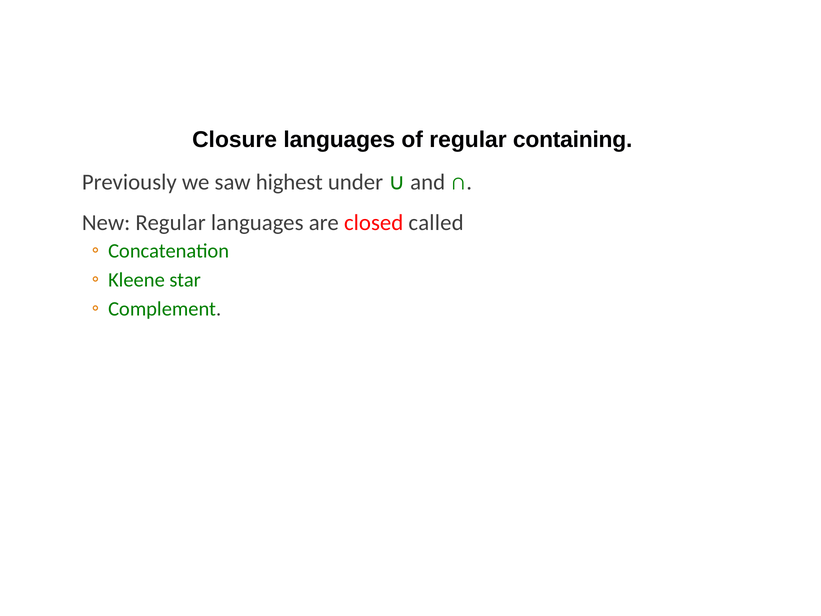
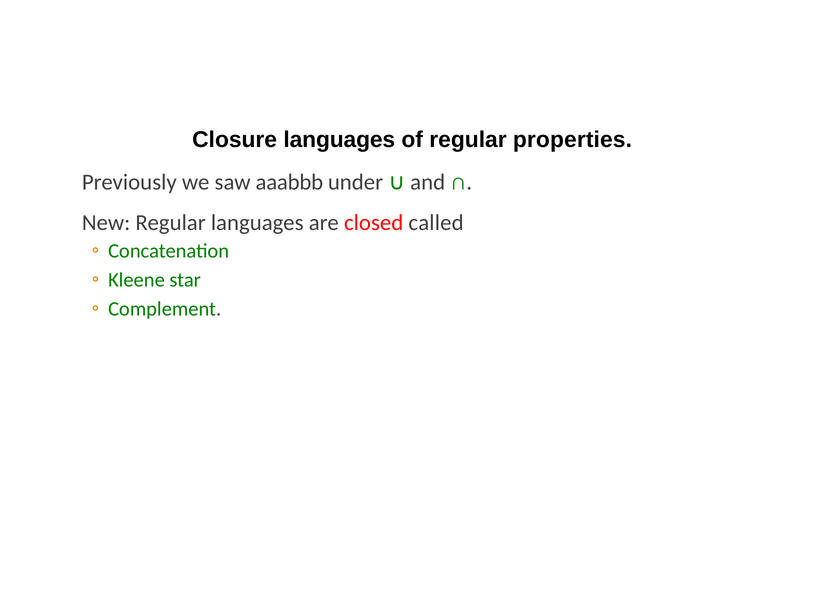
containing: containing -> properties
highest: highest -> aaabbb
